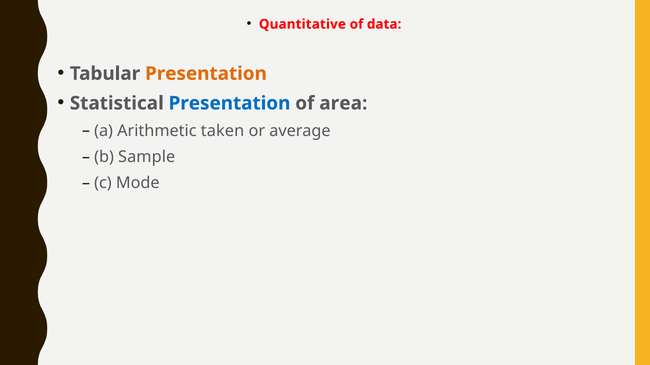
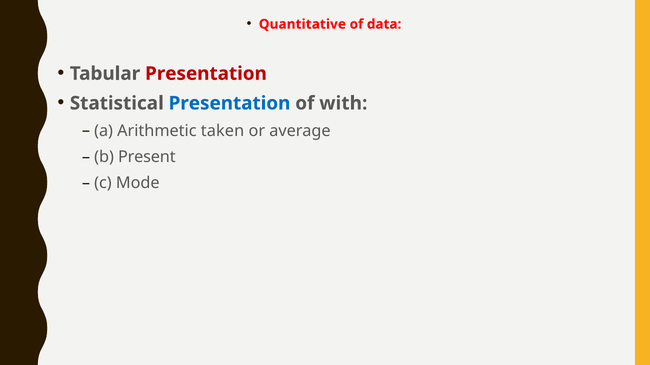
Presentation at (206, 74) colour: orange -> red
area: area -> with
Sample: Sample -> Present
